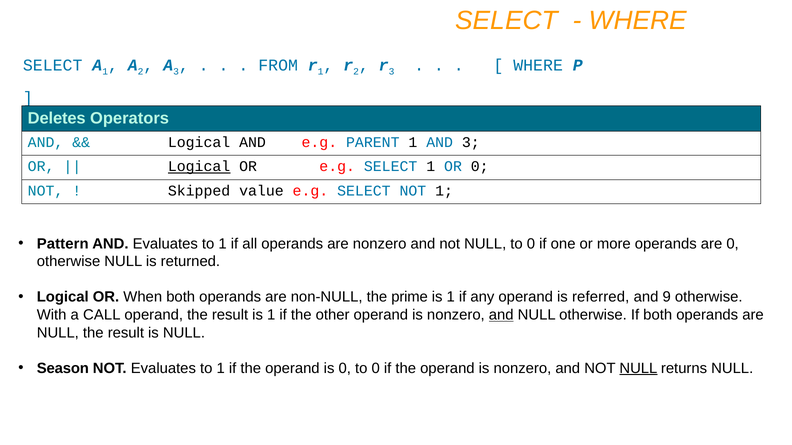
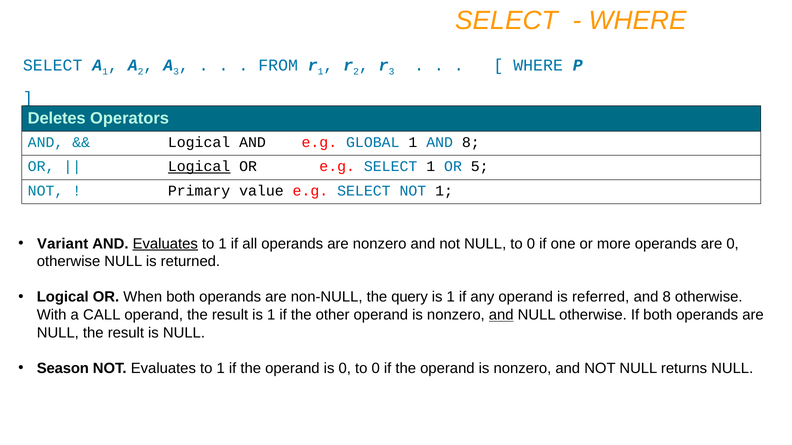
PARENT: PARENT -> GLOBAL
1 AND 3: 3 -> 8
OR 0: 0 -> 5
Skipped: Skipped -> Primary
Pattern: Pattern -> Variant
Evaluates at (165, 244) underline: none -> present
prime: prime -> query
9 at (667, 297): 9 -> 8
NULL at (638, 369) underline: present -> none
